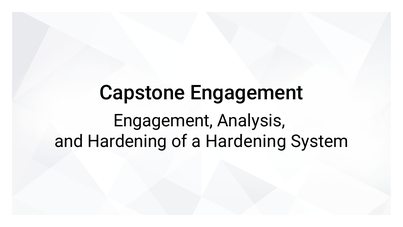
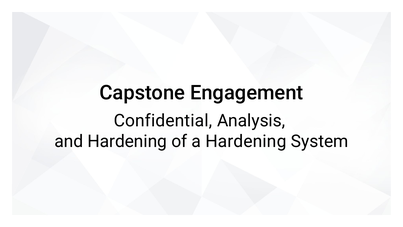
Engagement at (163, 121): Engagement -> Confidential
